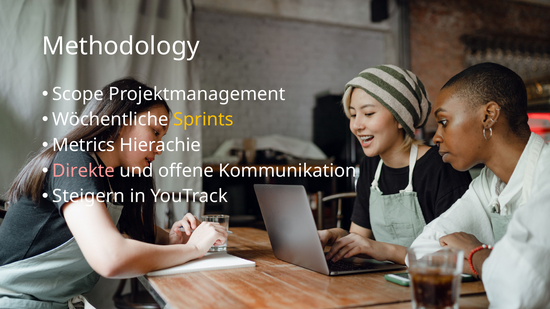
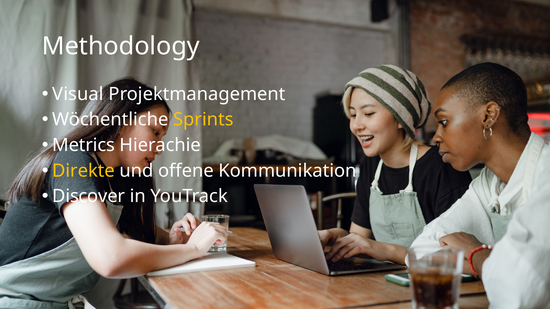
Scope: Scope -> Visual
Direkte colour: pink -> yellow
Steigern: Steigern -> Discover
